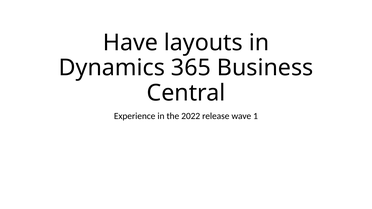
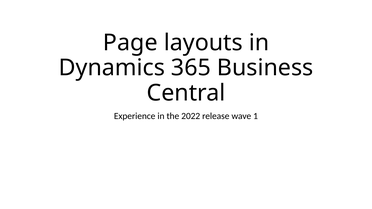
Have: Have -> Page
